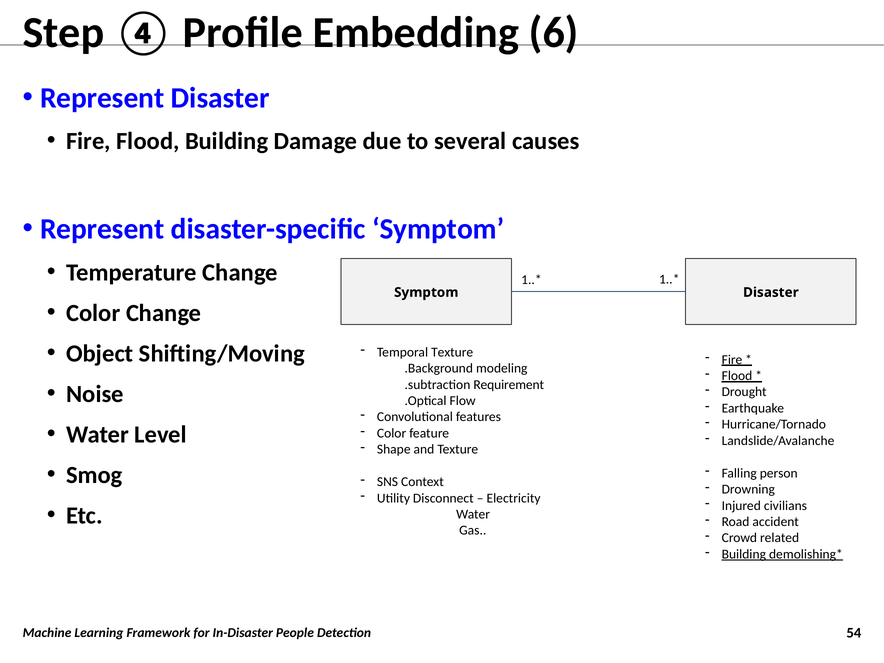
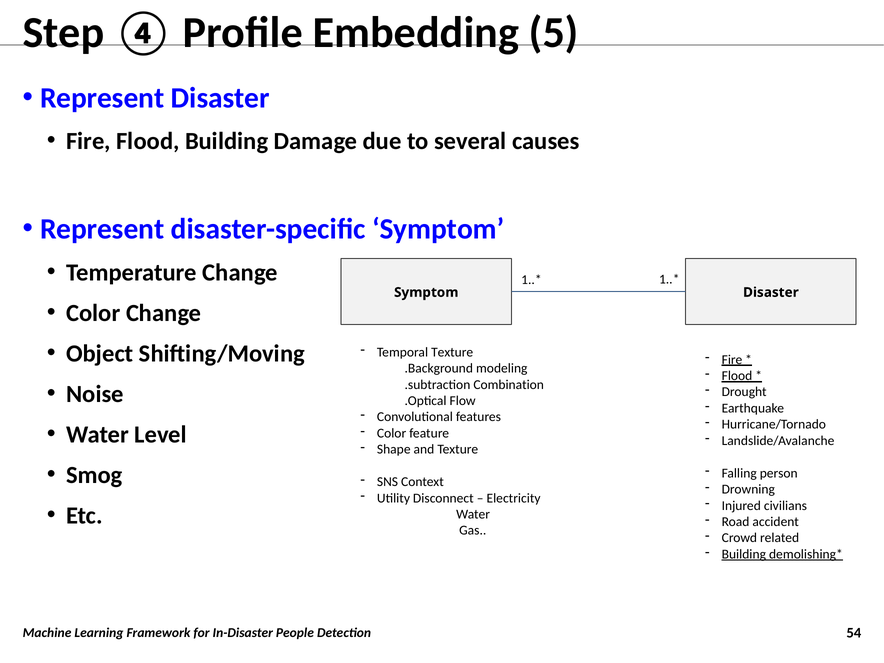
6: 6 -> 5
Requirement: Requirement -> Combination
